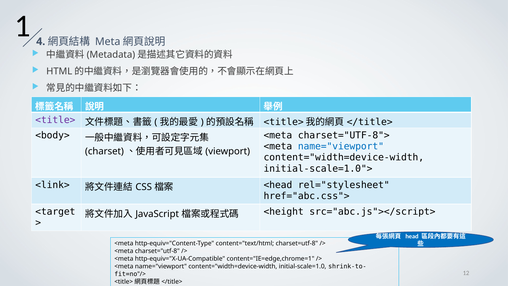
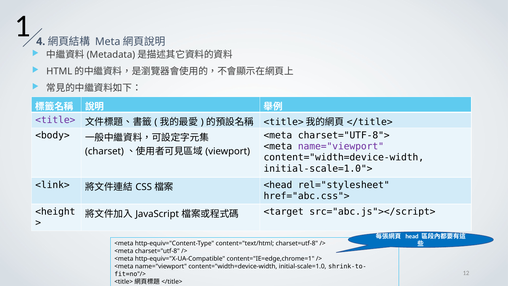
name="viewport at (341, 146) colour: blue -> purple
<target: <target -> <height
<height: <height -> <target
